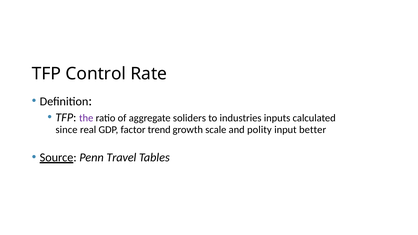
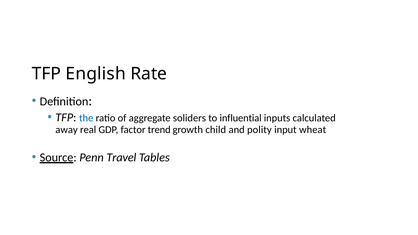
Control: Control -> English
the colour: purple -> blue
industries: industries -> influential
since: since -> away
scale: scale -> child
better: better -> wheat
